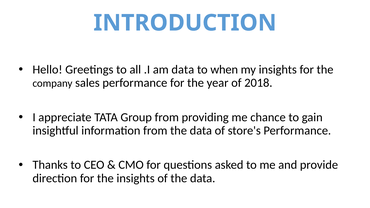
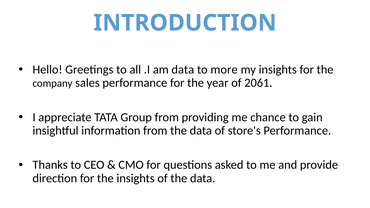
when: when -> more
2018: 2018 -> 2061
